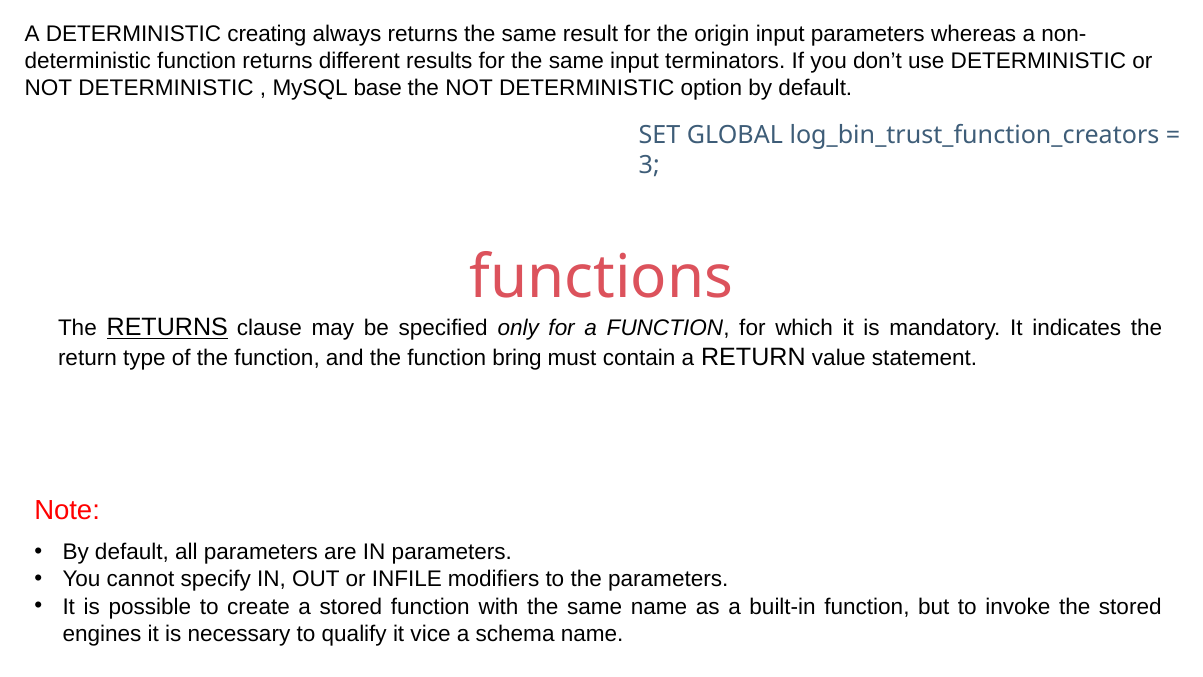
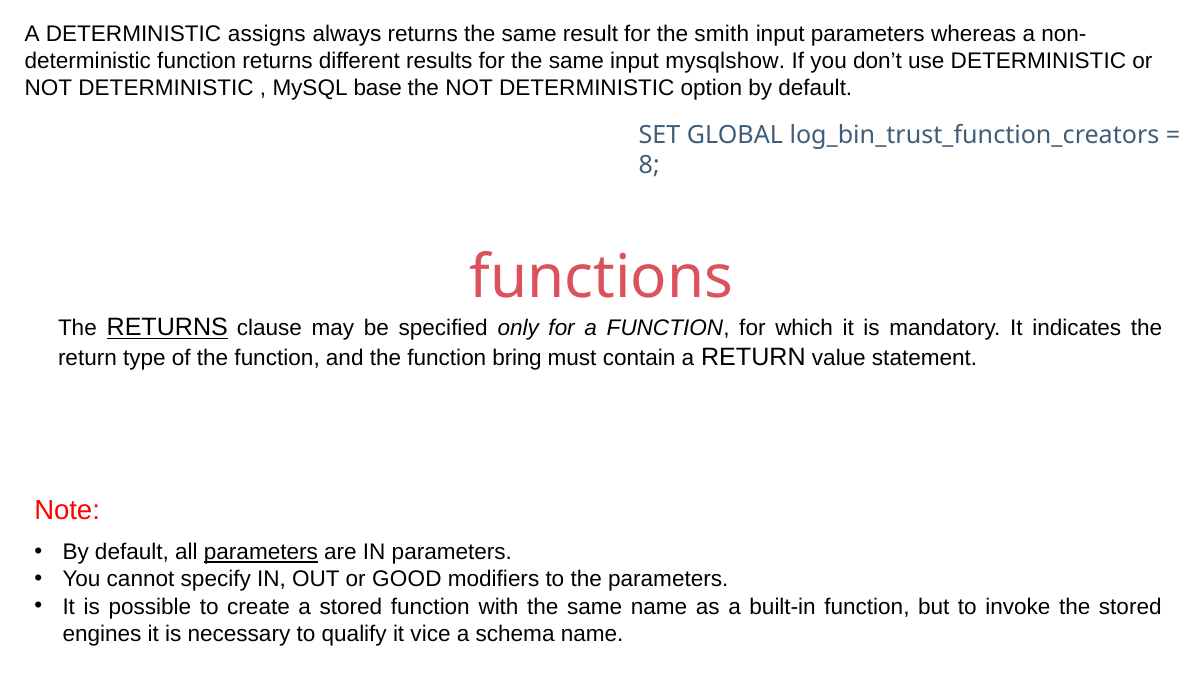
creating: creating -> assigns
origin: origin -> smith
terminators: terminators -> mysqlshow
3: 3 -> 8
parameters at (261, 552) underline: none -> present
INFILE: INFILE -> GOOD
